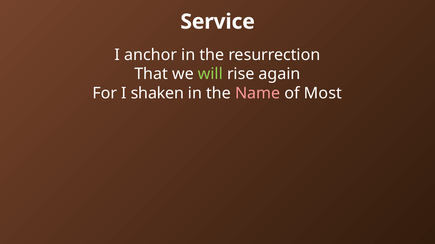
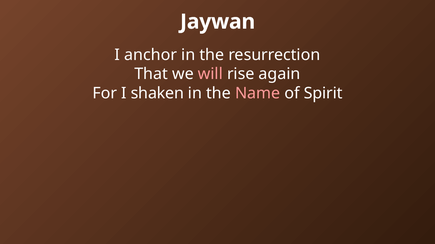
Service: Service -> Jaywan
will colour: light green -> pink
Most: Most -> Spirit
